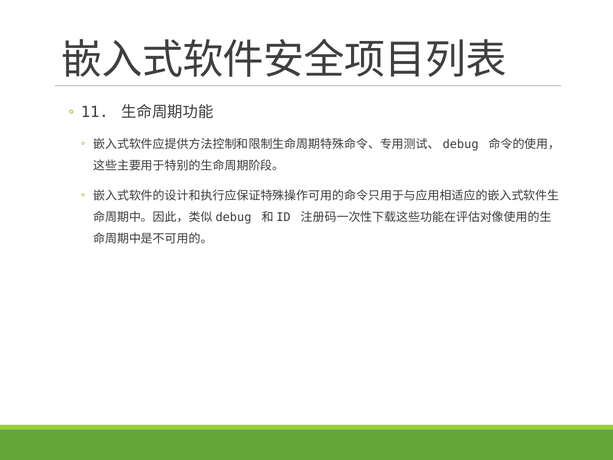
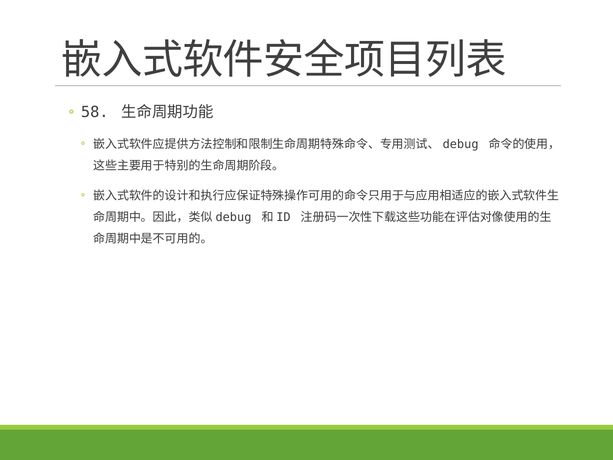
11: 11 -> 58
